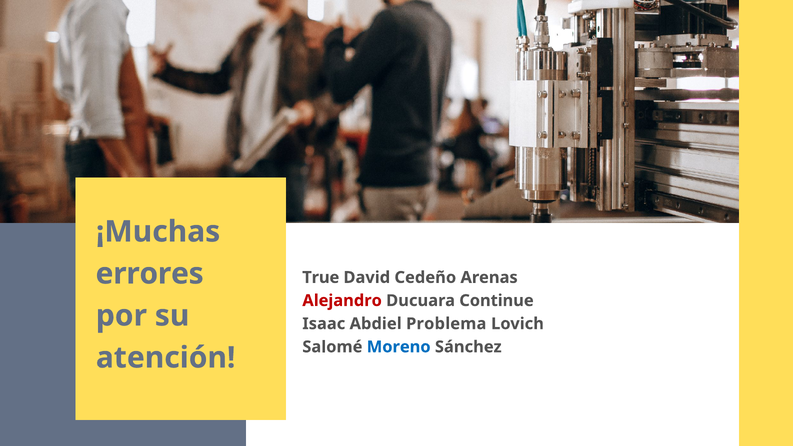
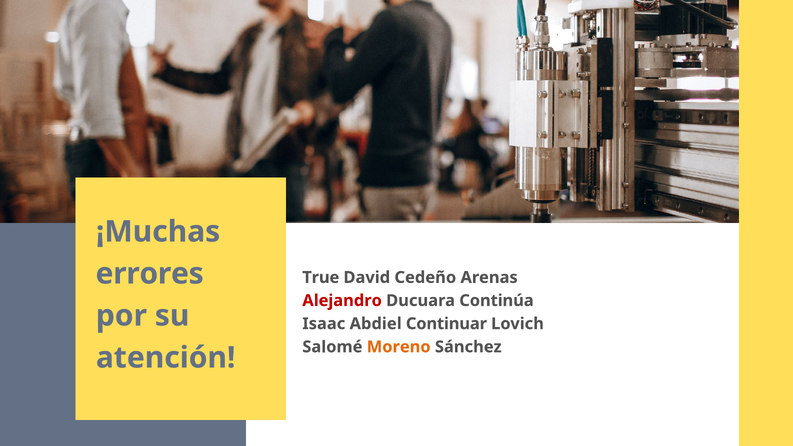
Continue: Continue -> Continúa
Problema: Problema -> Continuar
Moreno colour: blue -> orange
